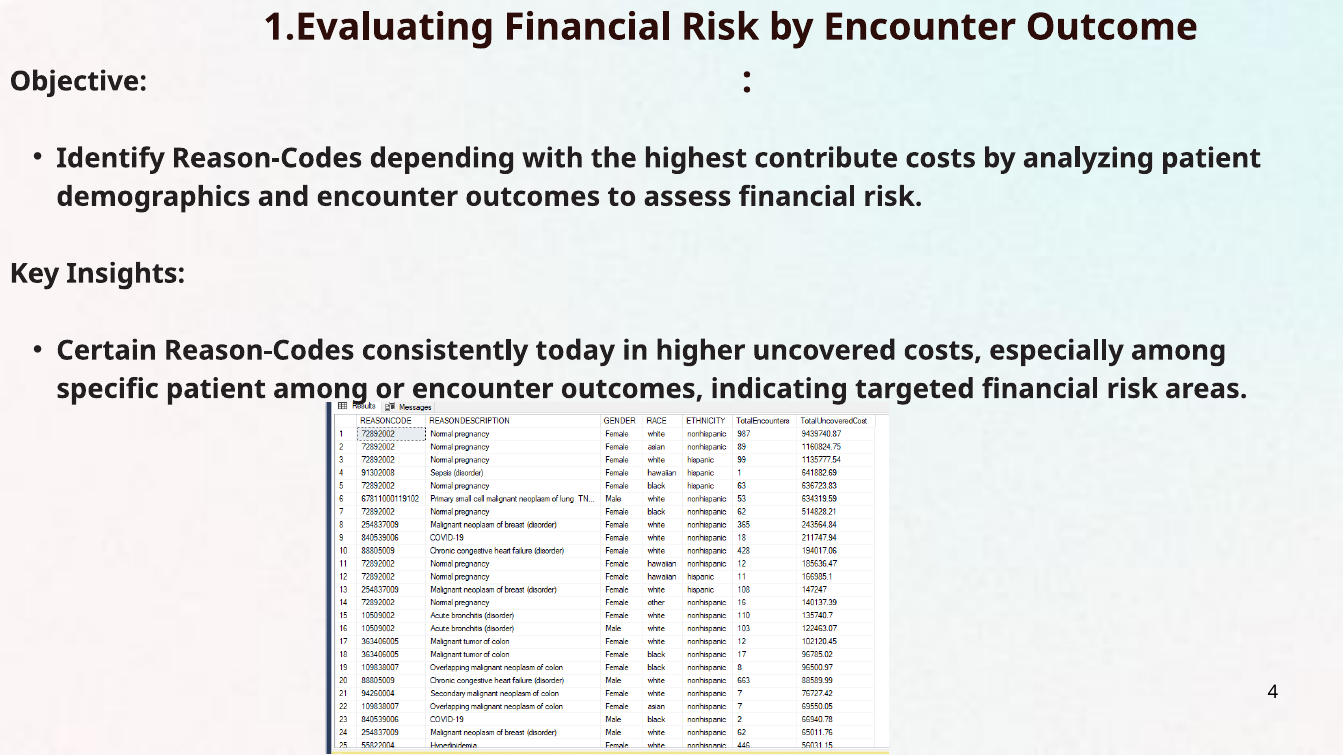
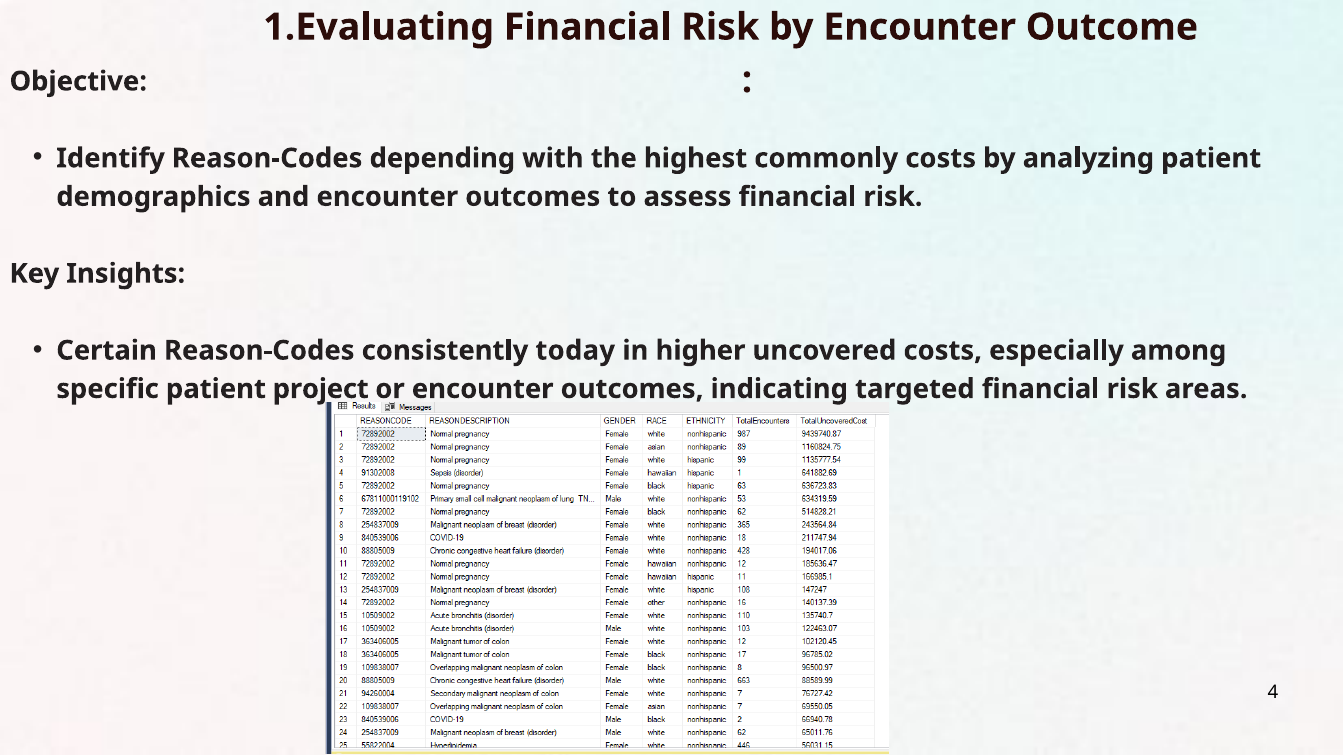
contribute: contribute -> commonly
patient among: among -> project
